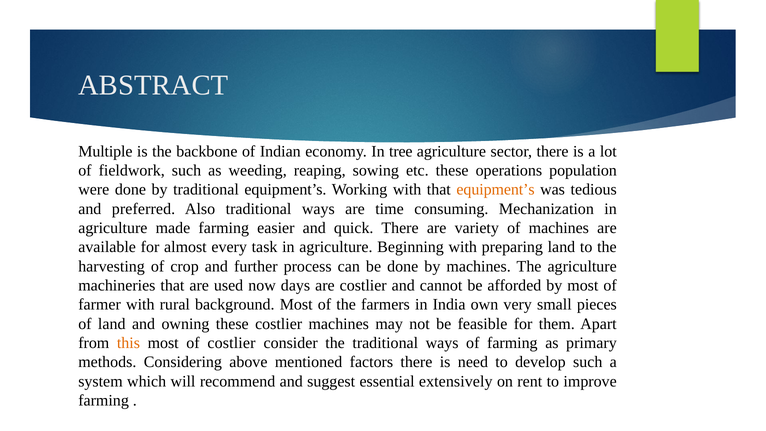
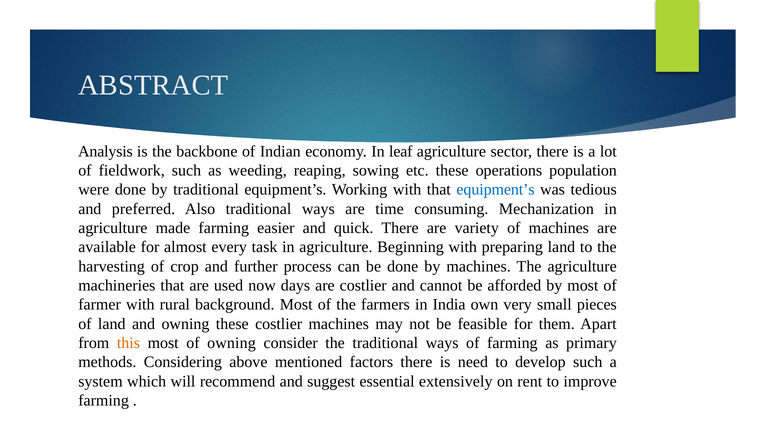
Multiple: Multiple -> Analysis
tree: tree -> leaf
equipment’s at (496, 190) colour: orange -> blue
of costlier: costlier -> owning
